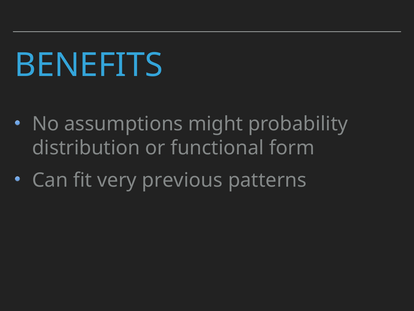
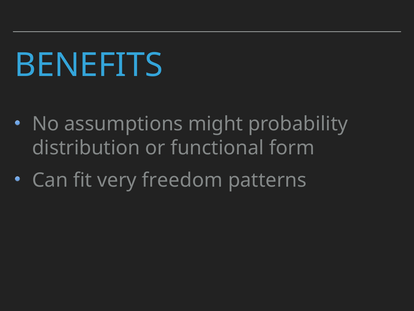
previous: previous -> freedom
